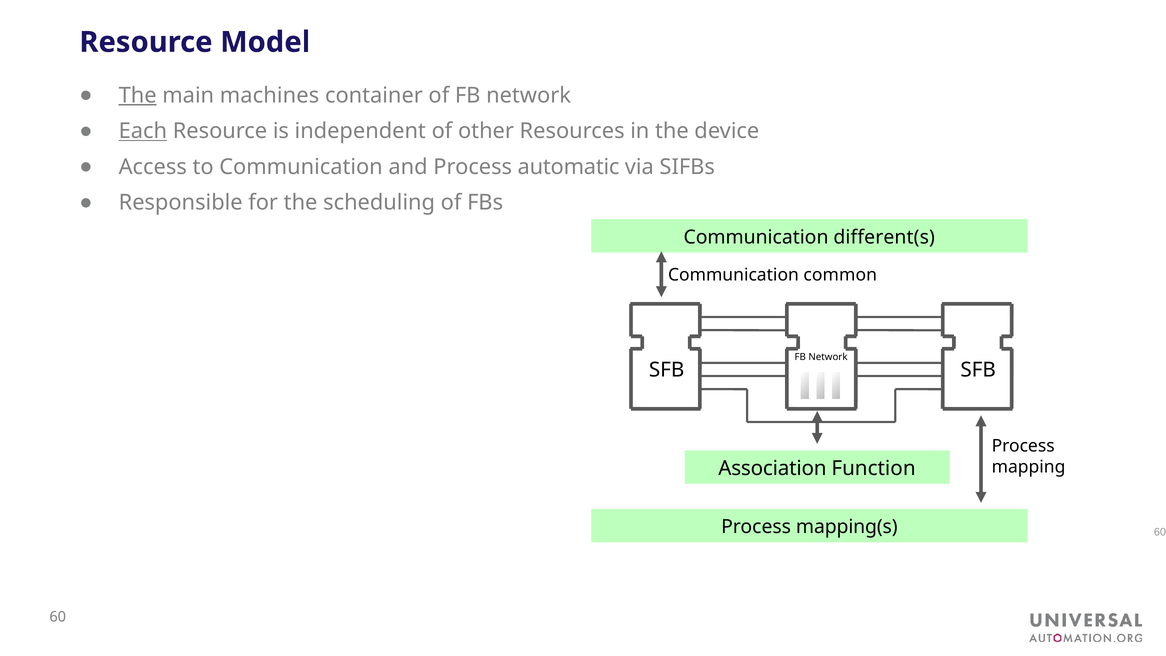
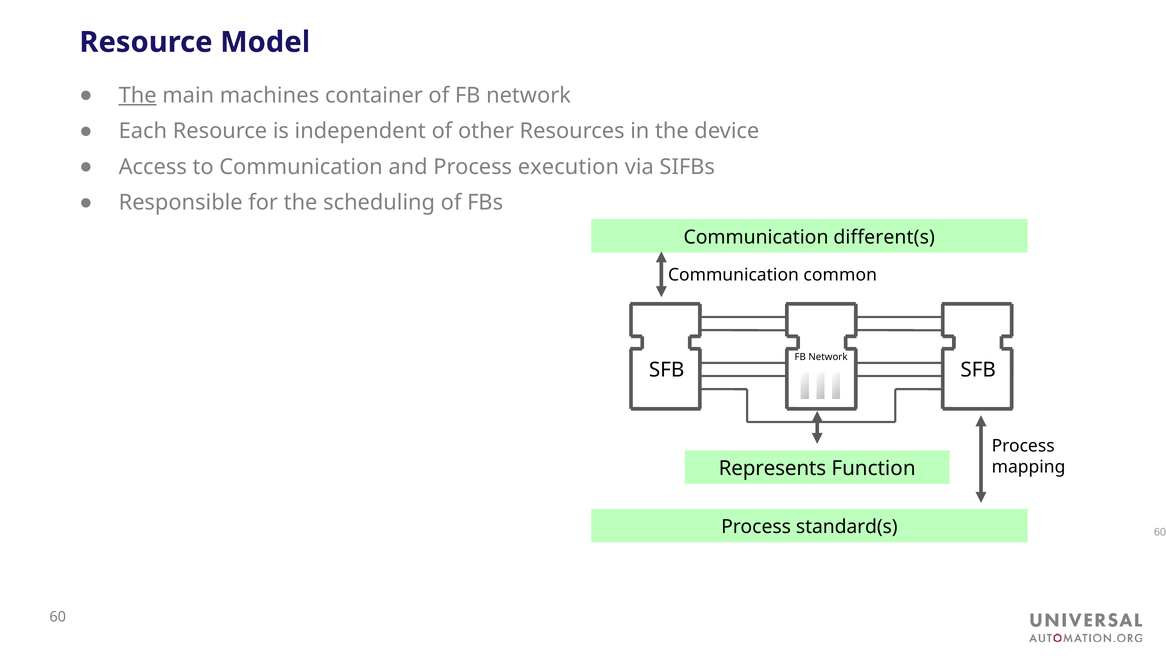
Each underline: present -> none
automatic: automatic -> execution
Association: Association -> Represents
mapping(s: mapping(s -> standard(s
